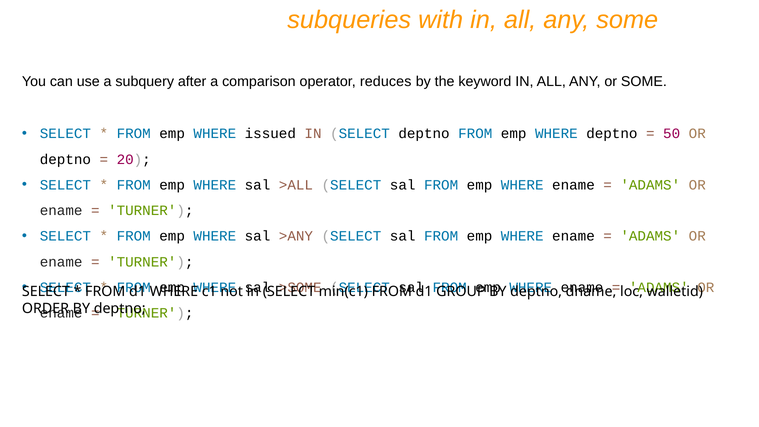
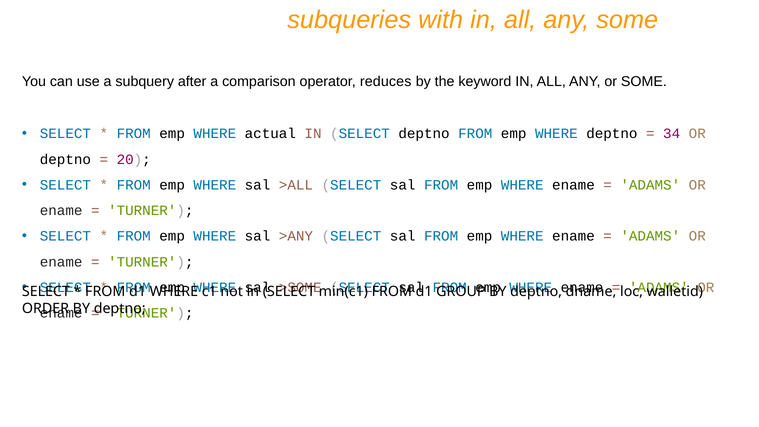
issued: issued -> actual
50: 50 -> 34
